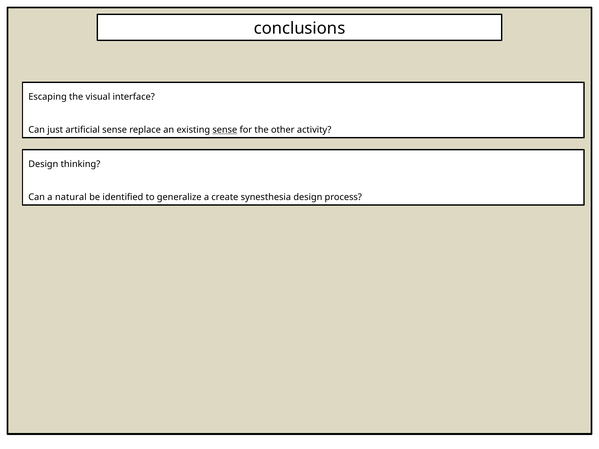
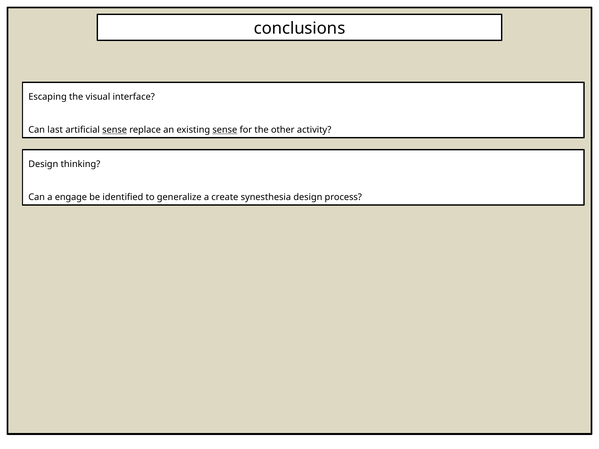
just: just -> last
sense at (115, 130) underline: none -> present
natural: natural -> engage
